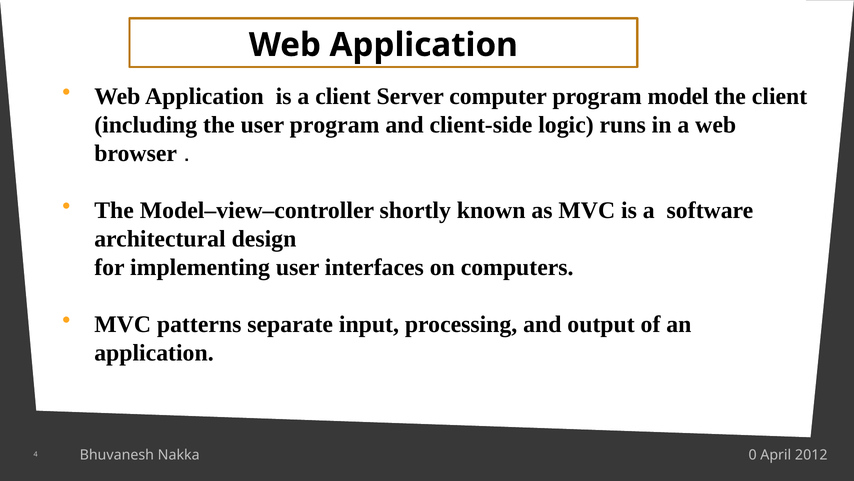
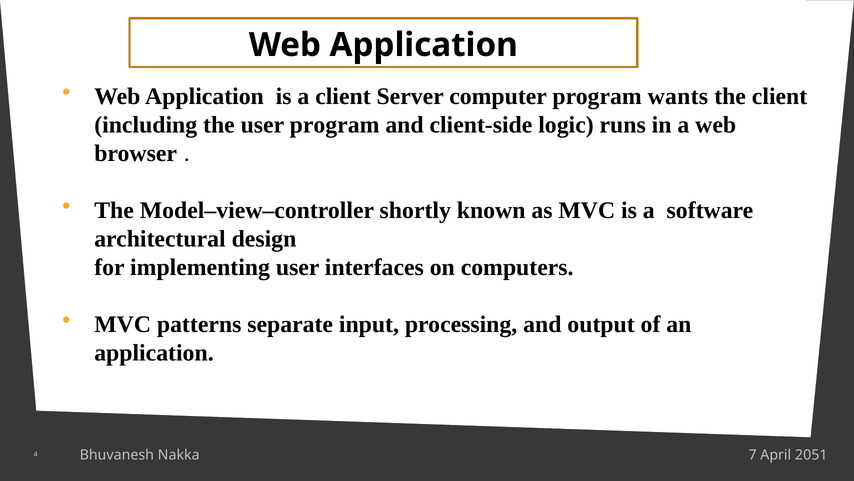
model: model -> wants
0: 0 -> 7
2012: 2012 -> 2051
